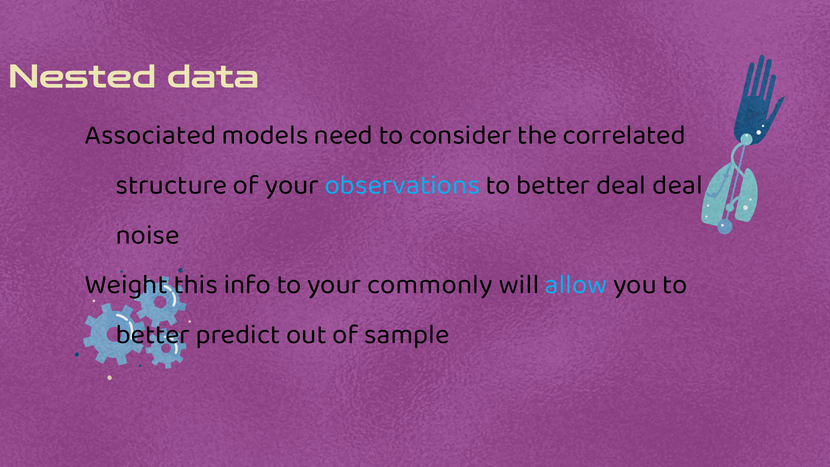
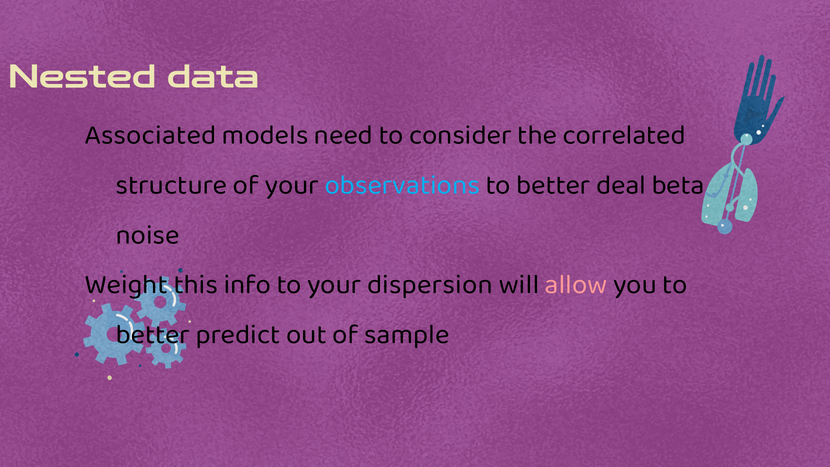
deal deal: deal -> beta
commonly: commonly -> dispersion
allow colour: light blue -> pink
